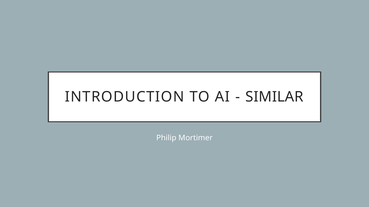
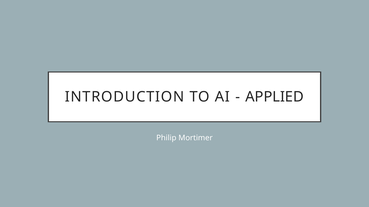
SIMILAR: SIMILAR -> APPLIED
